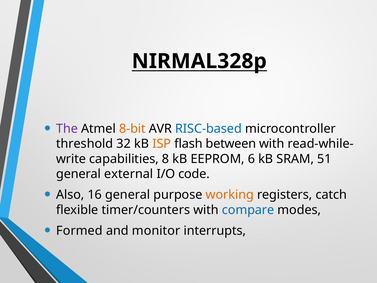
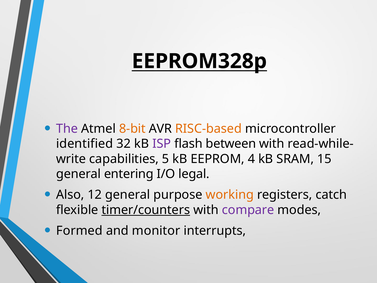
NIRMAL328p: NIRMAL328p -> EEPROM328p
RISC-based colour: blue -> orange
threshold: threshold -> identified
ISP colour: orange -> purple
8: 8 -> 5
6: 6 -> 4
51: 51 -> 15
external: external -> entering
code: code -> legal
16: 16 -> 12
timer/counters underline: none -> present
compare colour: blue -> purple
